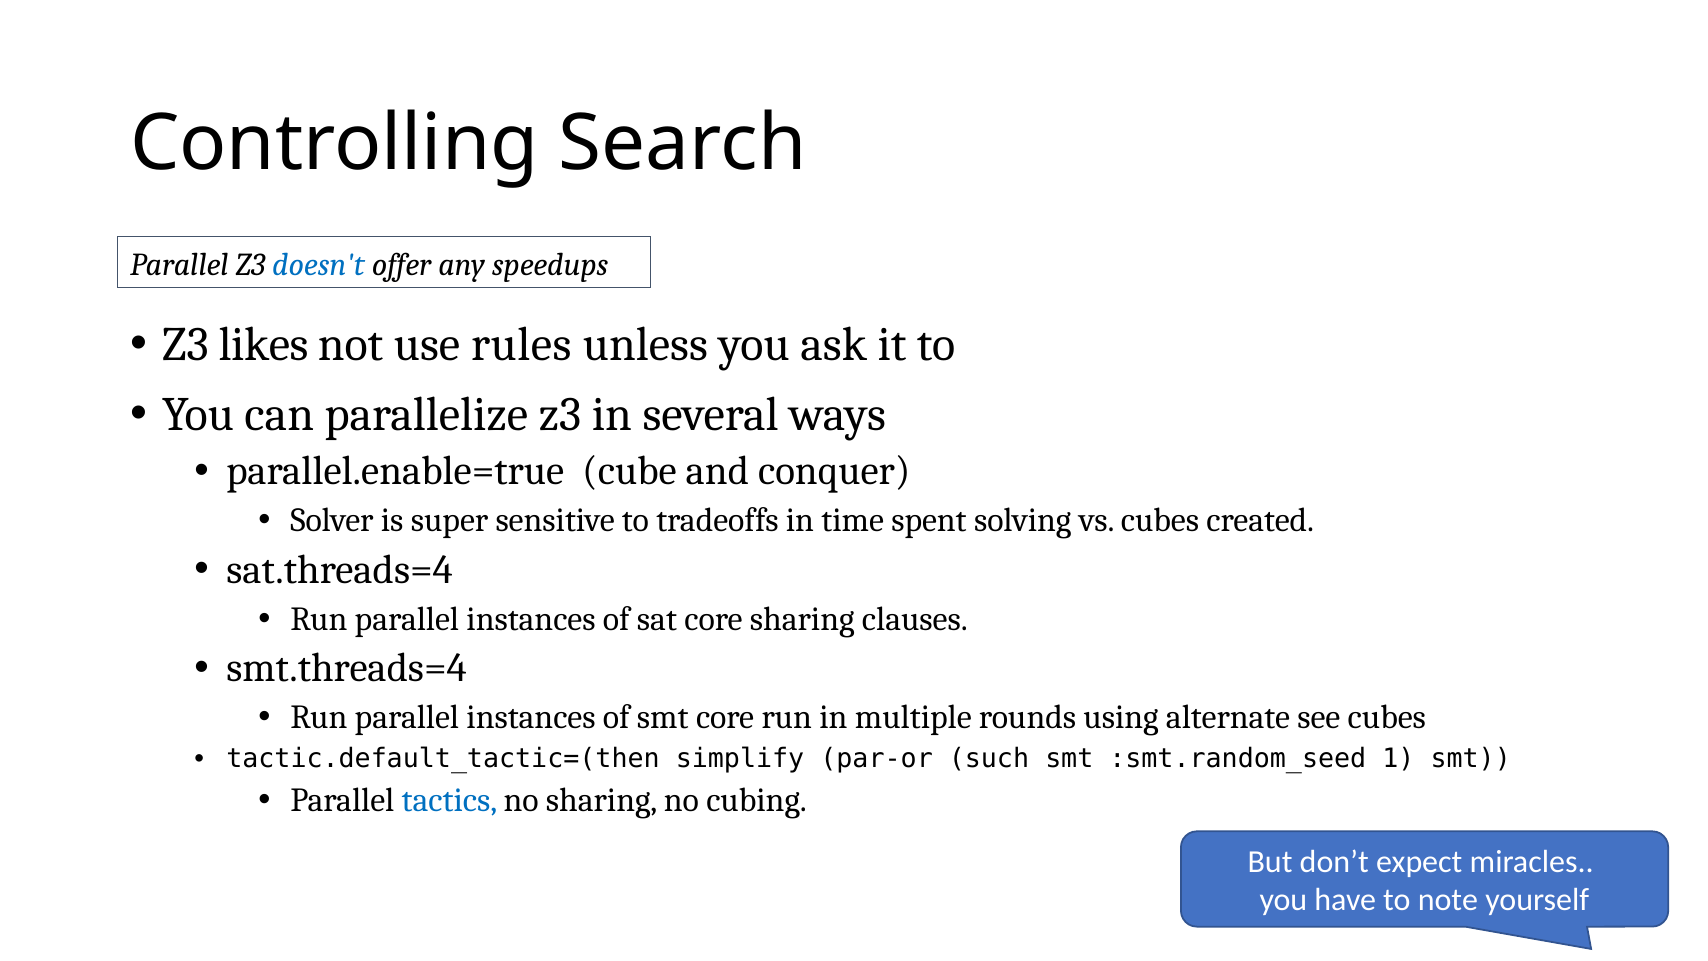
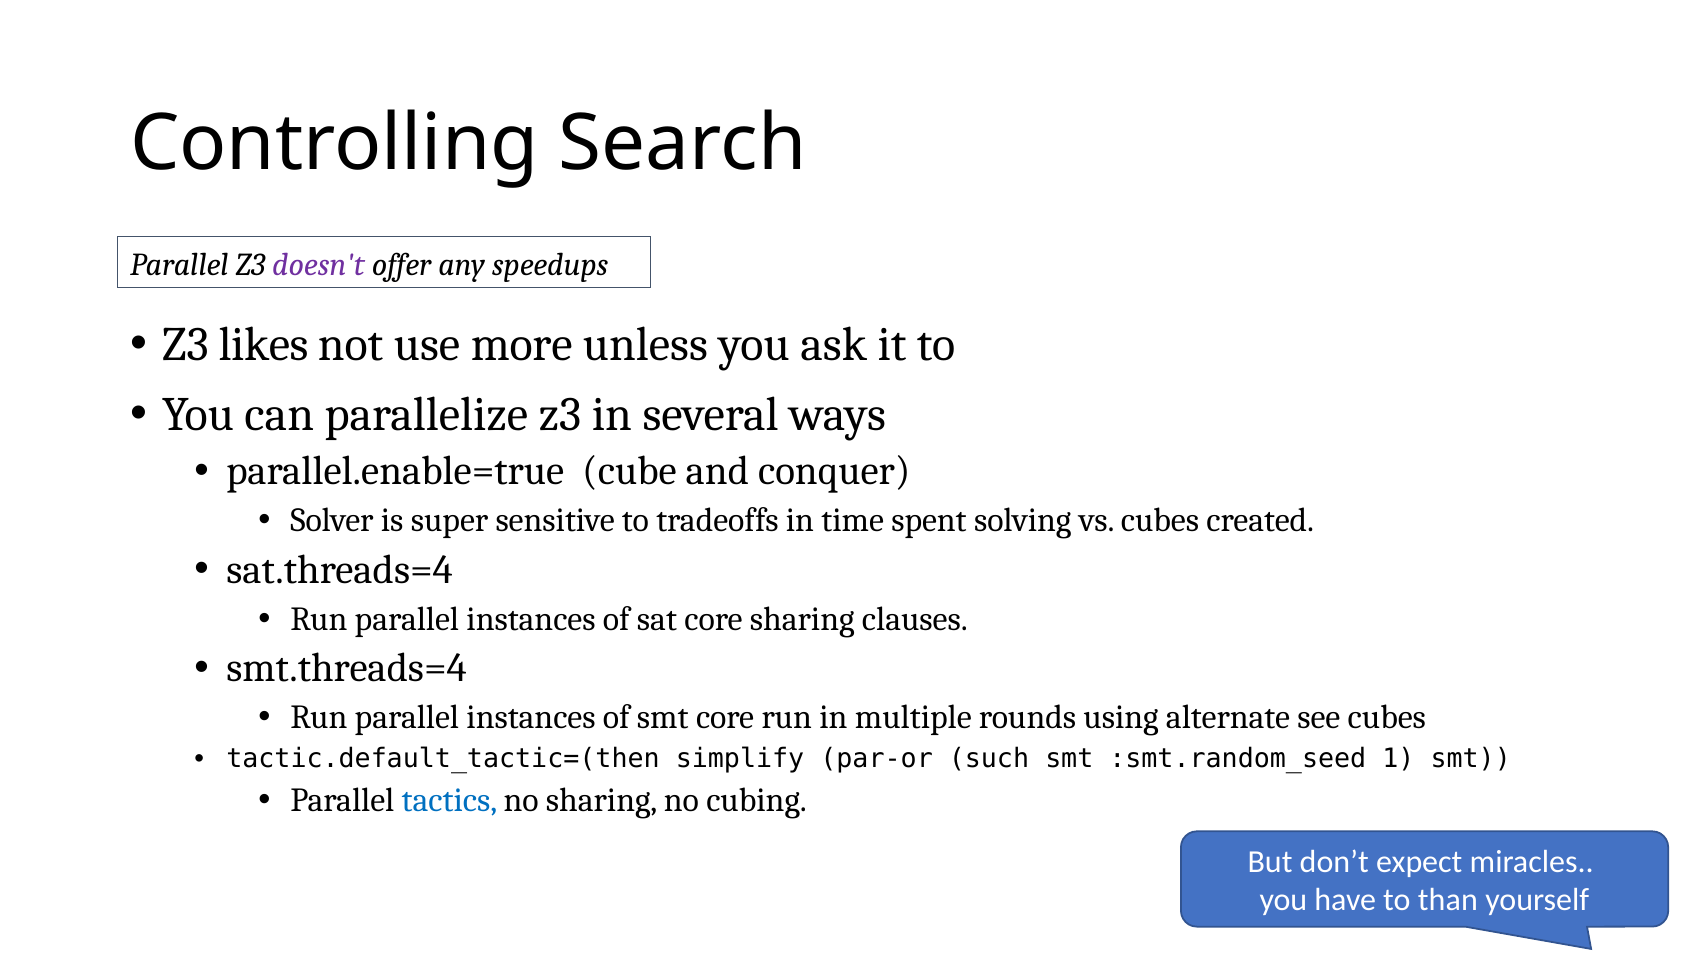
doesn't colour: blue -> purple
rules: rules -> more
note: note -> than
